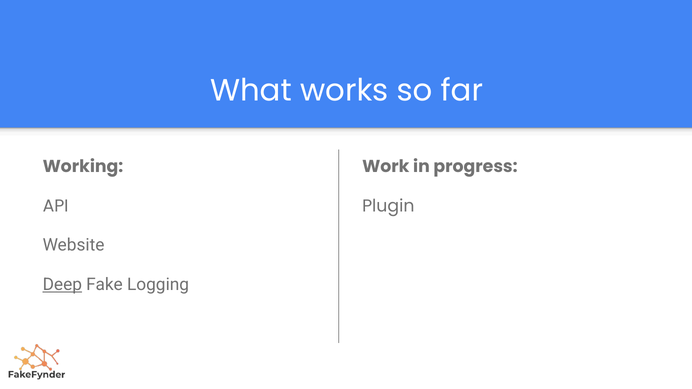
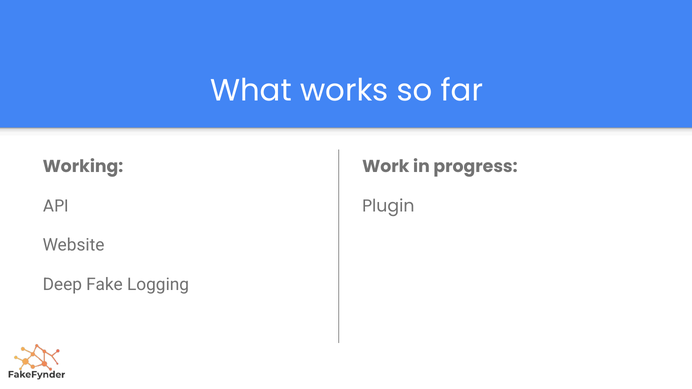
Deep underline: present -> none
